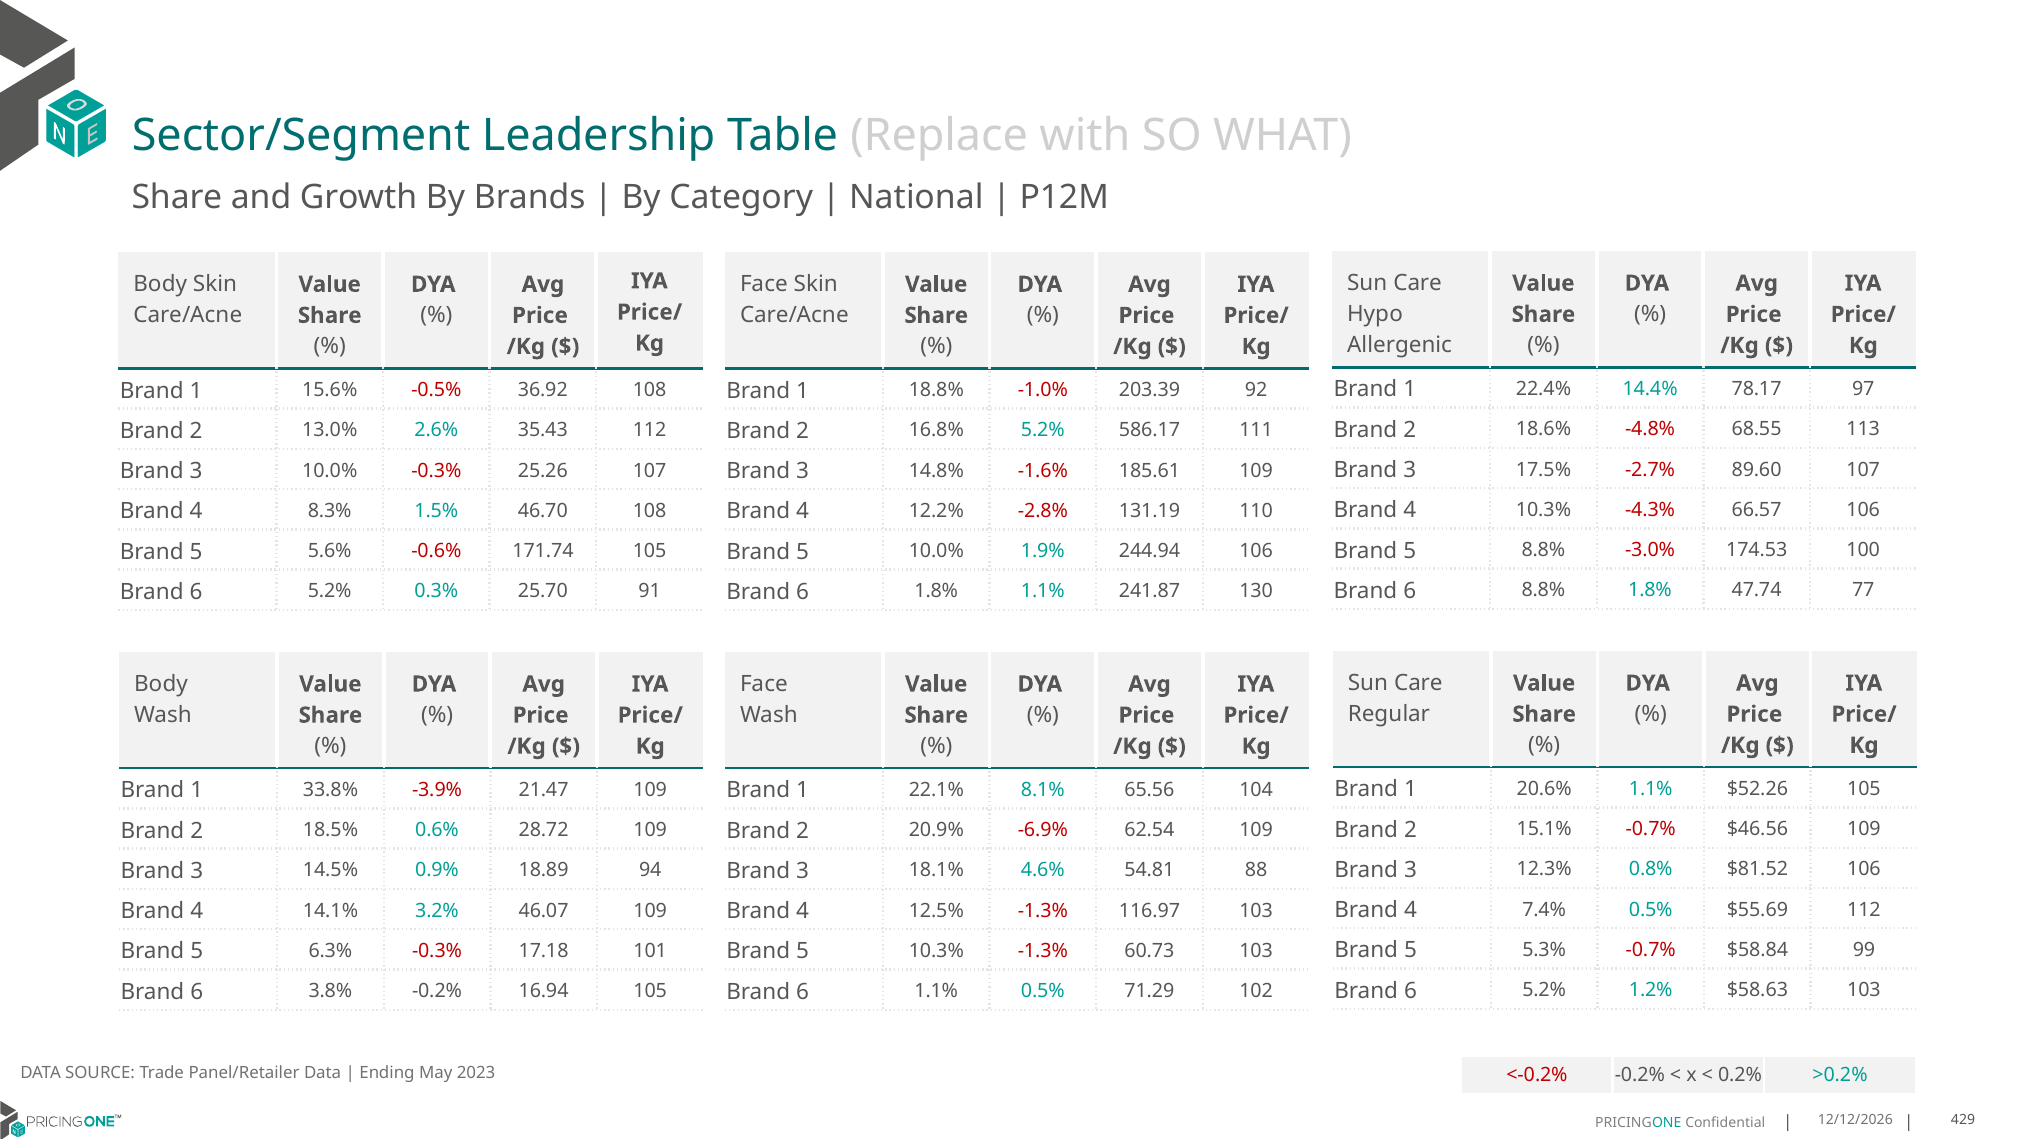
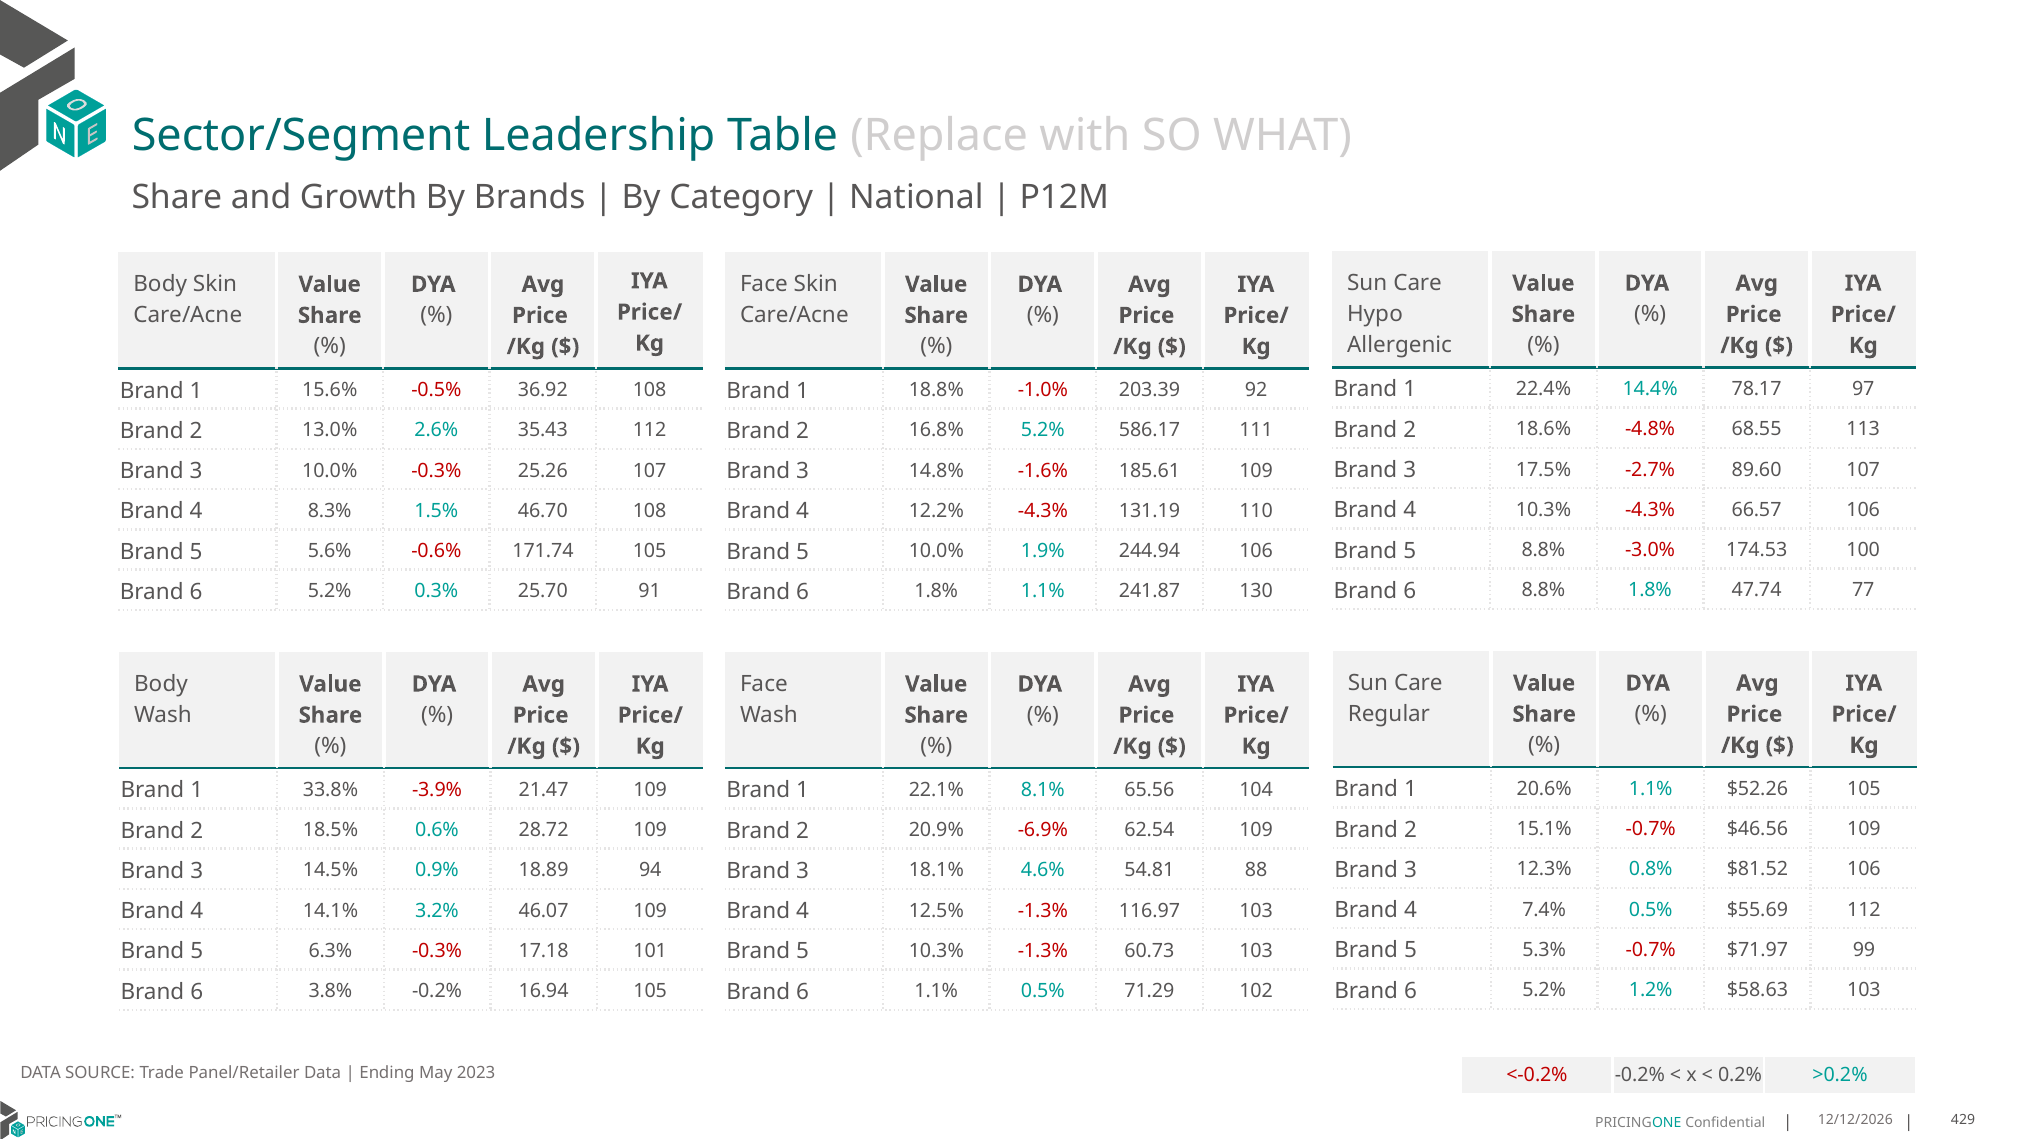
12.2% -2.8%: -2.8% -> -4.3%
$58.84: $58.84 -> $71.97
